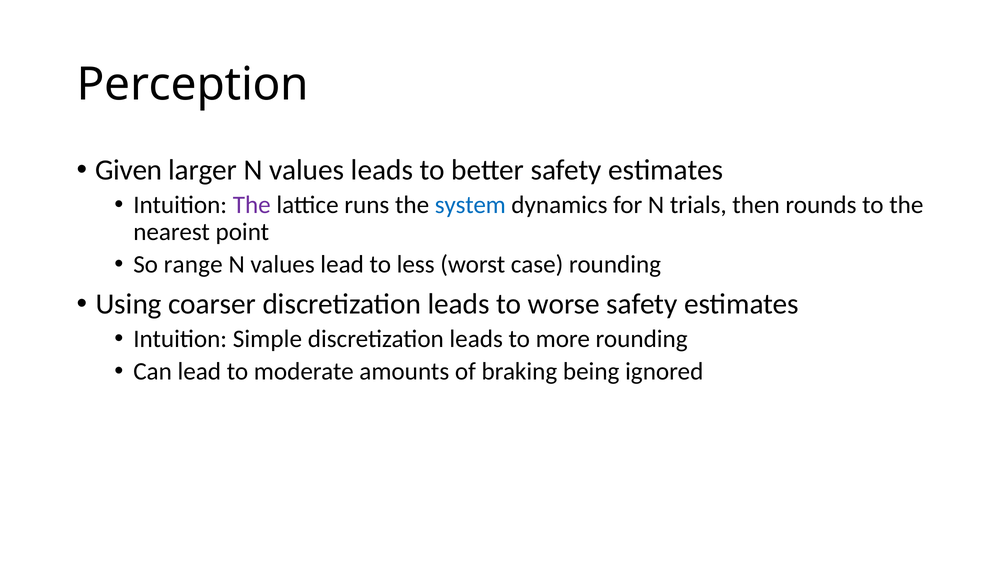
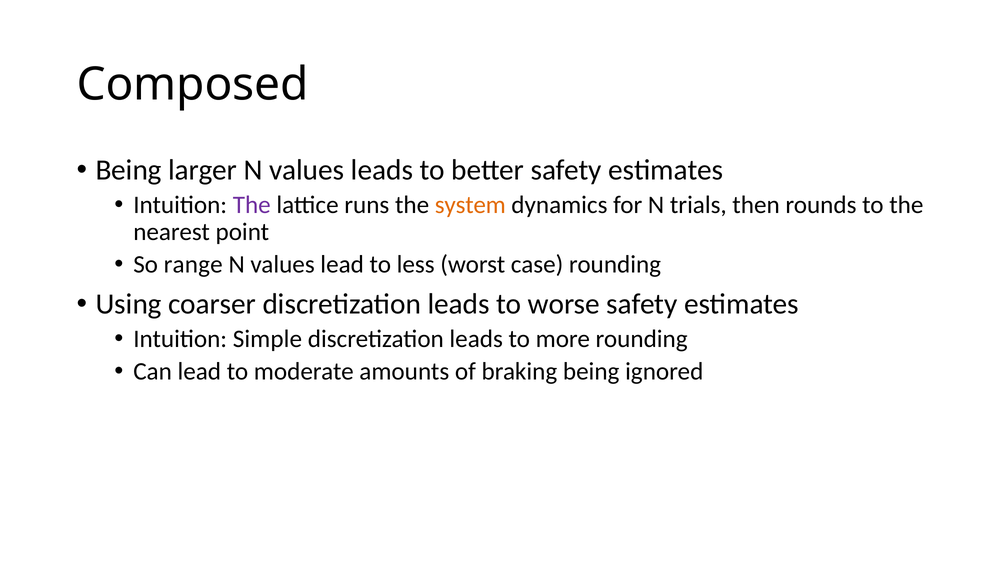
Perception: Perception -> Composed
Given at (129, 170): Given -> Being
system colour: blue -> orange
